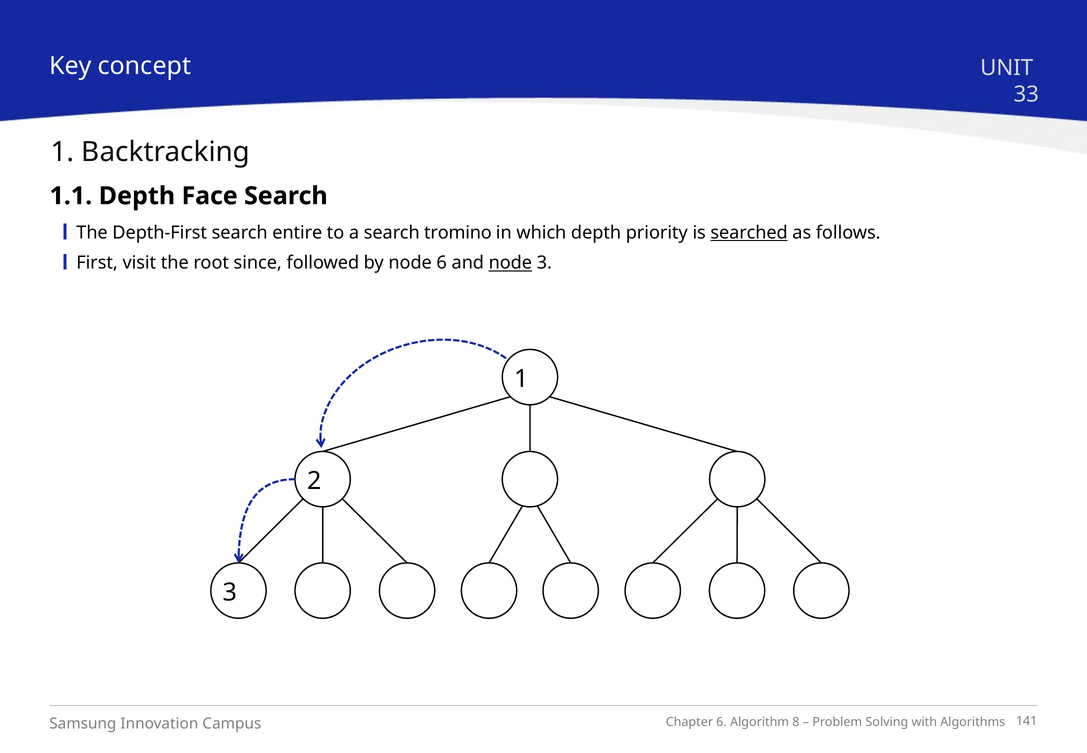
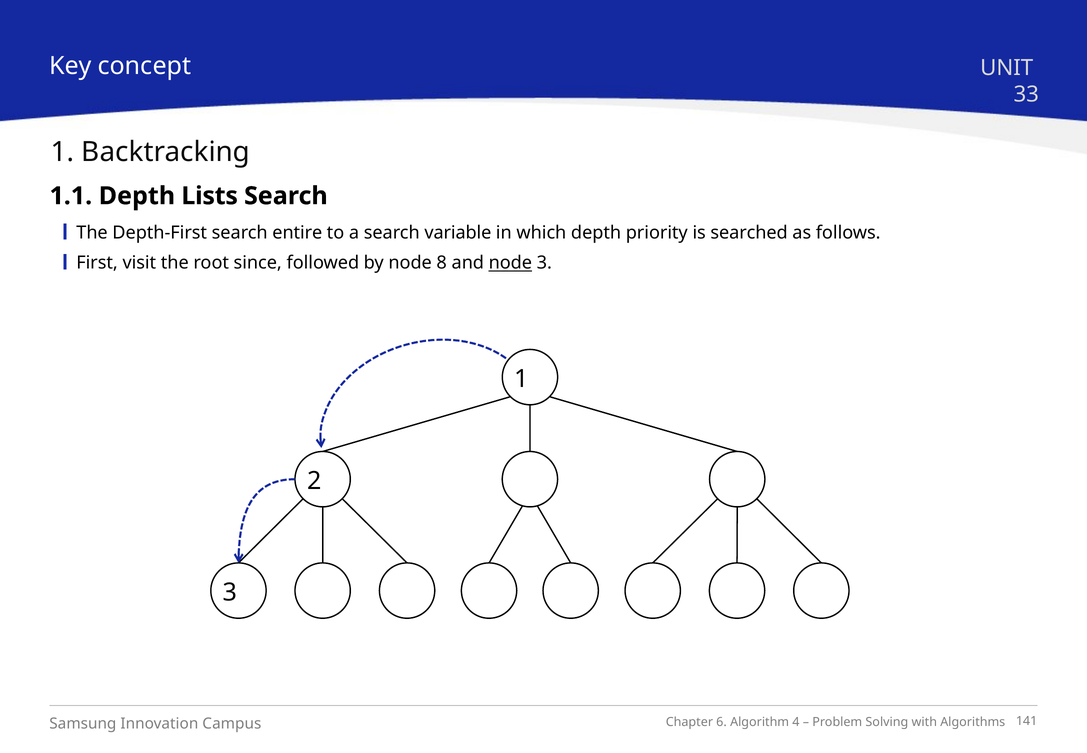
Face: Face -> Lists
tromino: tromino -> variable
searched underline: present -> none
node 6: 6 -> 8
8: 8 -> 4
